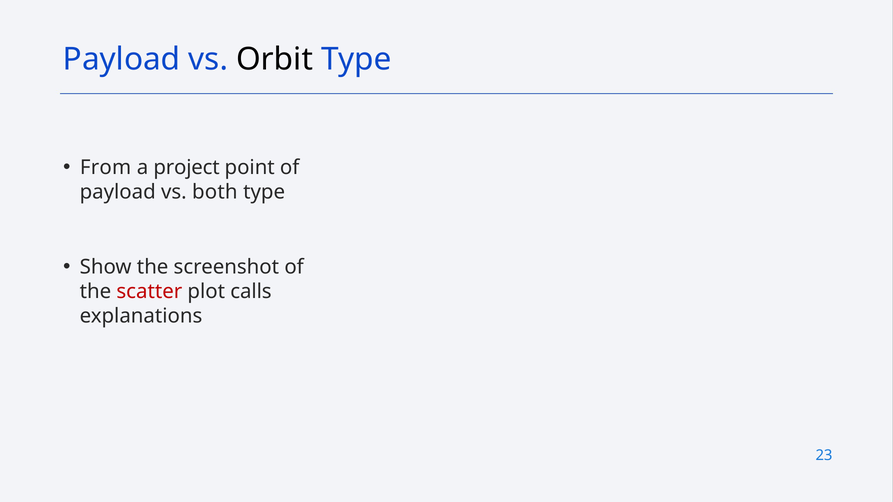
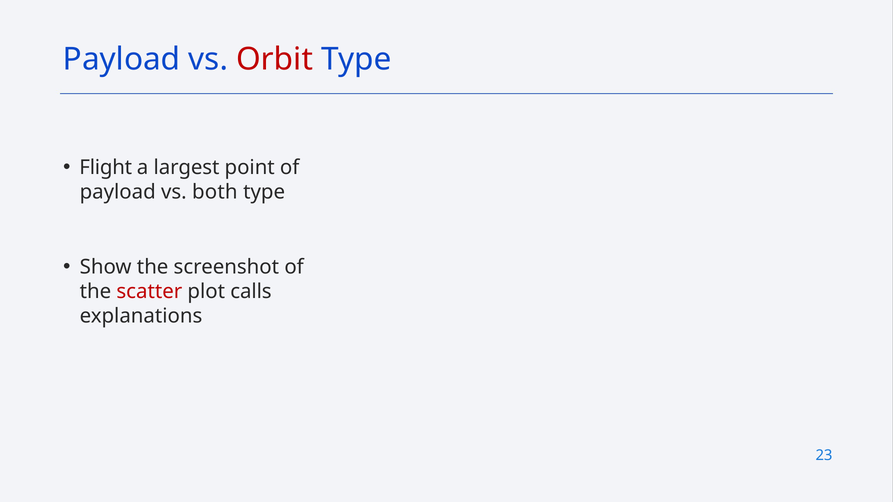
Orbit colour: black -> red
From: From -> Flight
project: project -> largest
